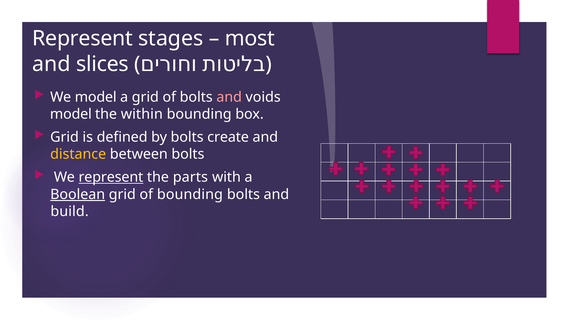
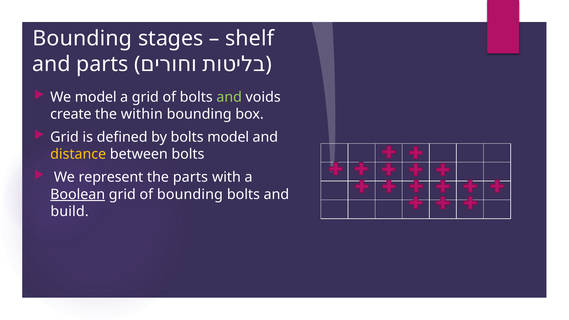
Represent at (83, 38): Represent -> Bounding
most: most -> shelf
and slices: slices -> parts
and at (229, 97) colour: pink -> light green
model at (71, 114): model -> create
bolts create: create -> model
represent at (111, 177) underline: present -> none
